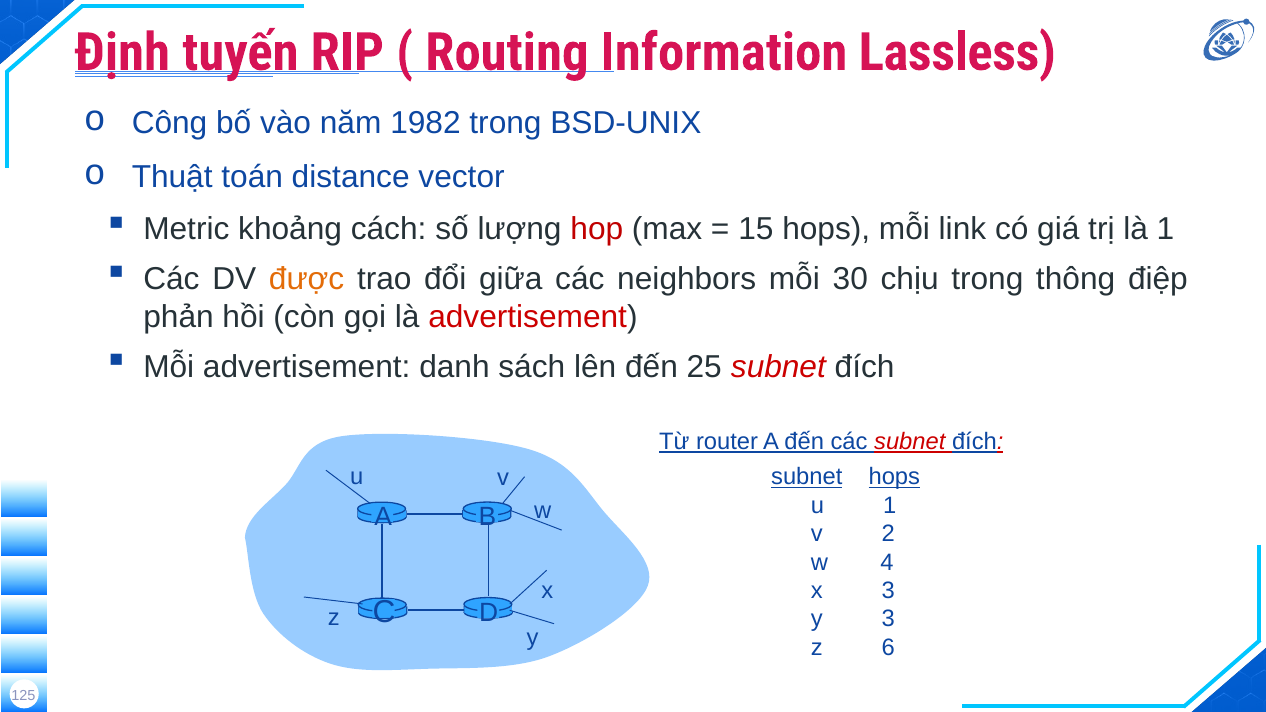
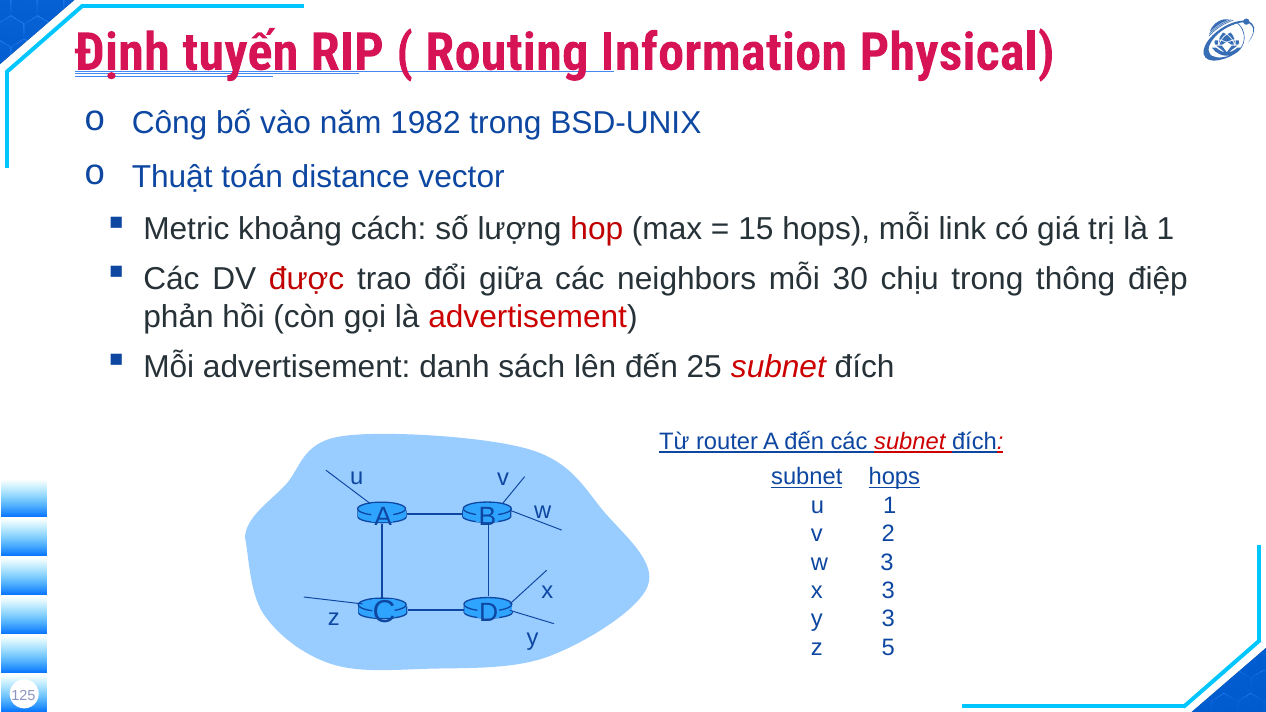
Lassless: Lassless -> Physical
được colour: orange -> red
w 4: 4 -> 3
6: 6 -> 5
